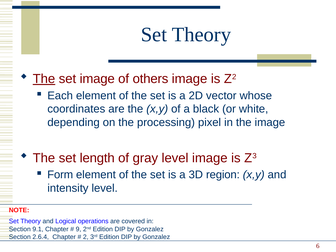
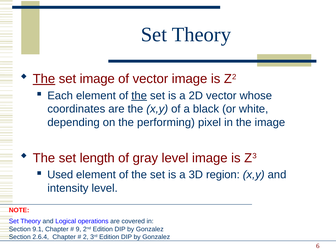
of others: others -> vector
the at (139, 96) underline: none -> present
processing: processing -> performing
Form: Form -> Used
